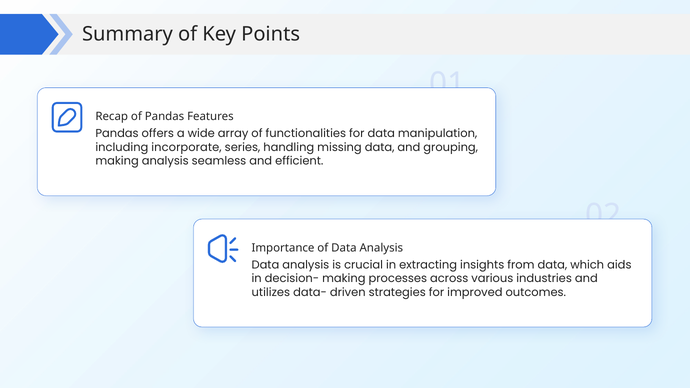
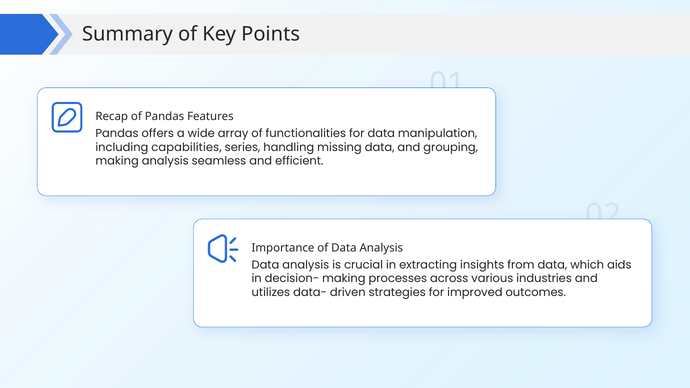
incorporate: incorporate -> capabilities
